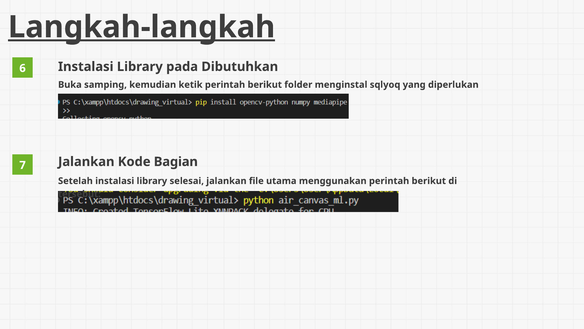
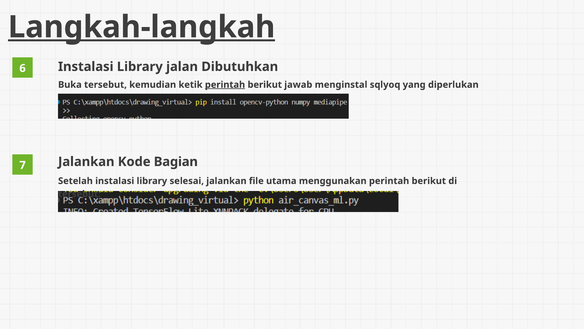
pada: pada -> jalan
Buka samping: samping -> tersebut
perintah at (225, 85) underline: none -> present
folder: folder -> jawab
